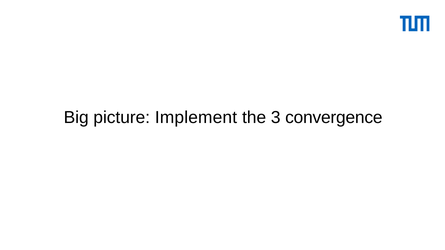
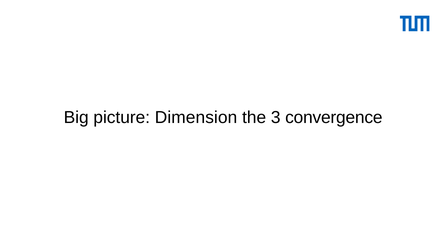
Implement: Implement -> Dimension
